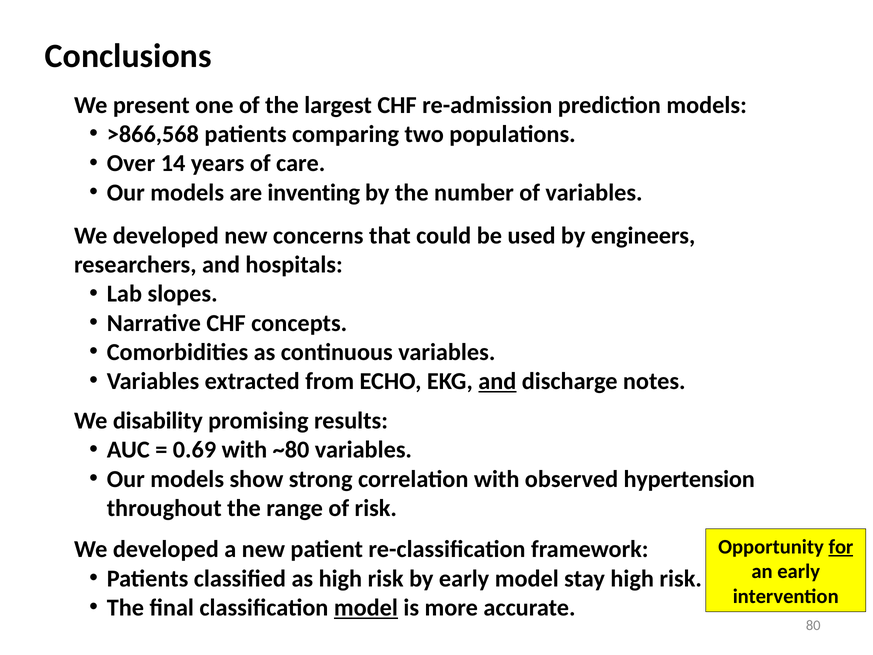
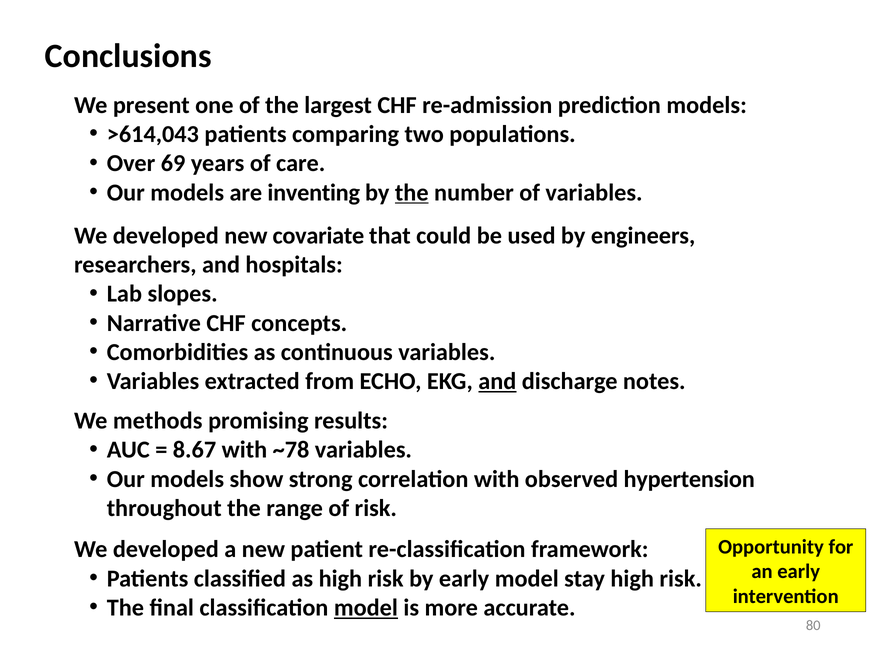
>866,568: >866,568 -> >614,043
14: 14 -> 69
the at (412, 192) underline: none -> present
concerns: concerns -> covariate
disability: disability -> methods
0.69: 0.69 -> 8.67
~80: ~80 -> ~78
for underline: present -> none
